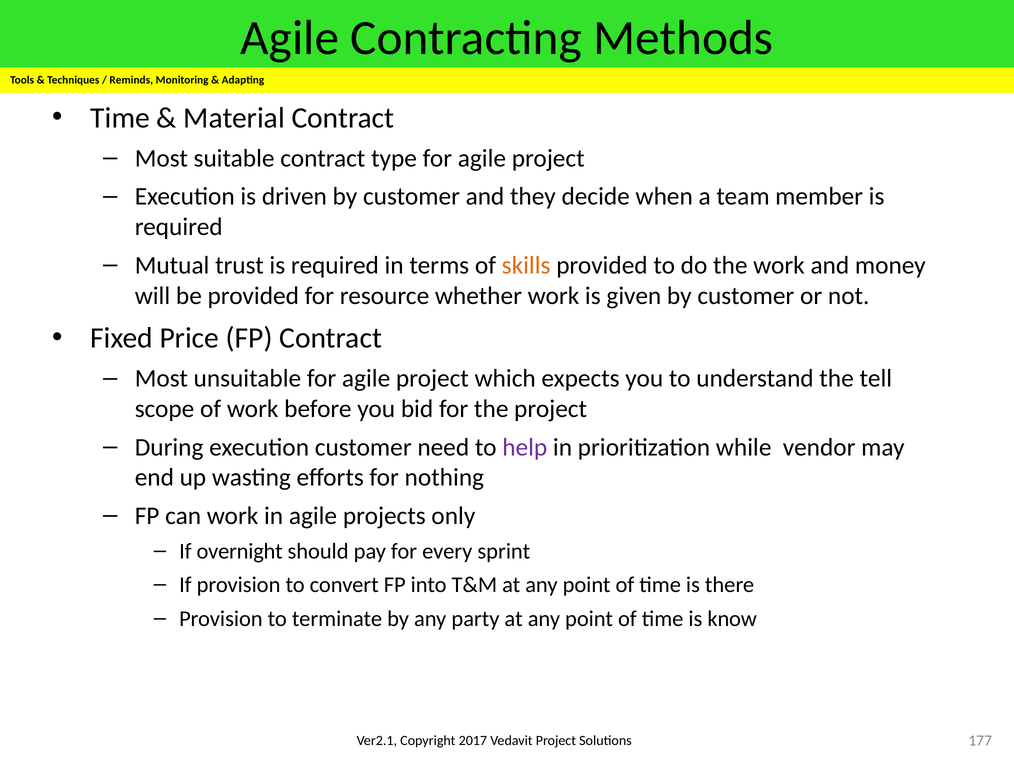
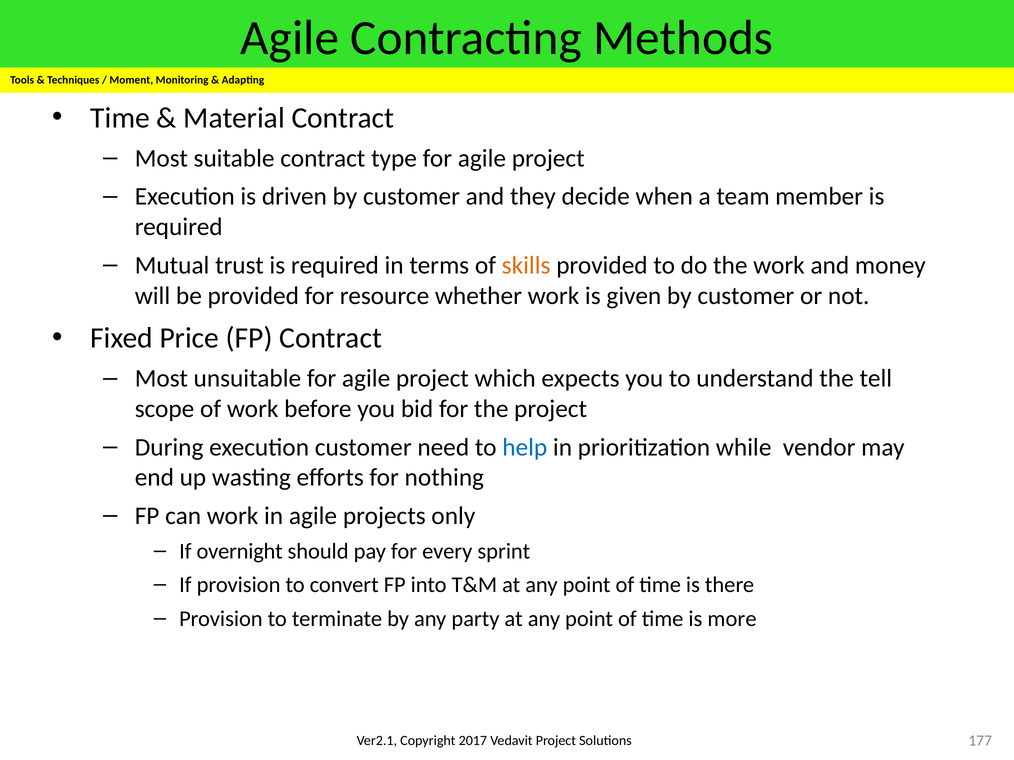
Reminds: Reminds -> Moment
help colour: purple -> blue
know: know -> more
